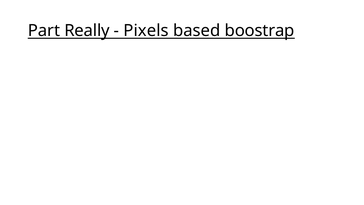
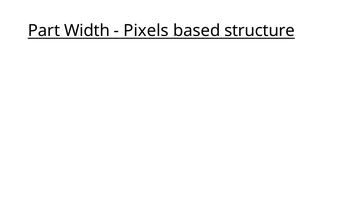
Really: Really -> Width
boostrap: boostrap -> structure
